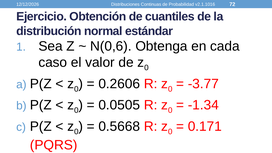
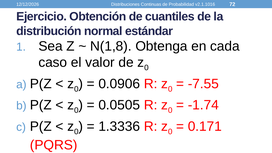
N(0,6: N(0,6 -> N(1,8
0.2606: 0.2606 -> 0.0906
-3.77: -3.77 -> -7.55
-1.34: -1.34 -> -1.74
0.5668: 0.5668 -> 1.3336
